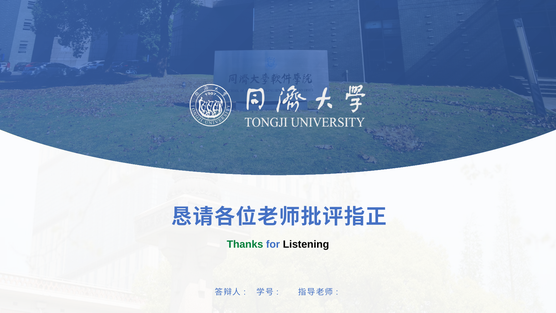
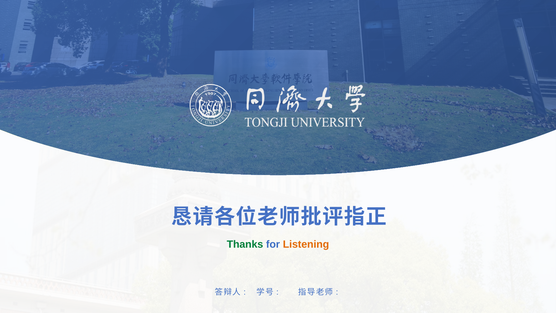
Listening colour: black -> orange
